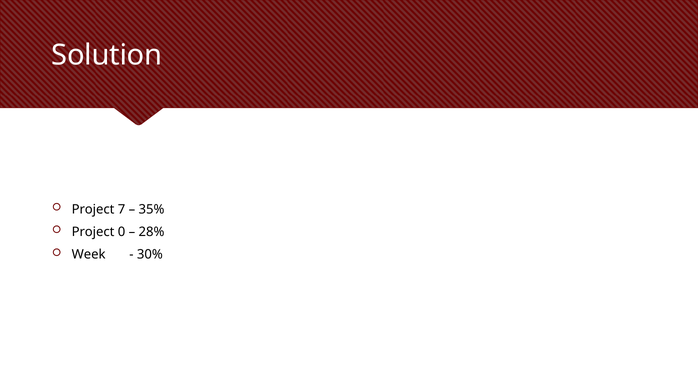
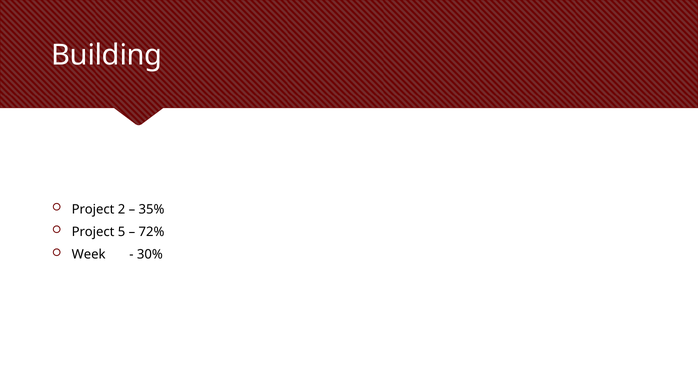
Solution: Solution -> Building
7: 7 -> 2
0: 0 -> 5
28%: 28% -> 72%
